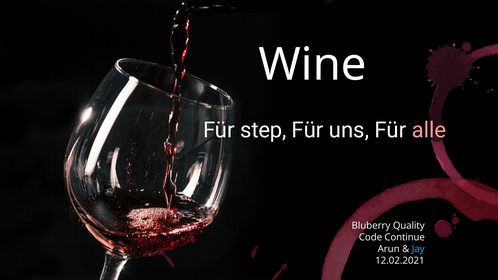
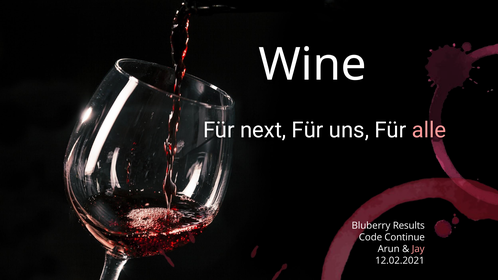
step: step -> next
Quality: Quality -> Results
Jay colour: light blue -> pink
